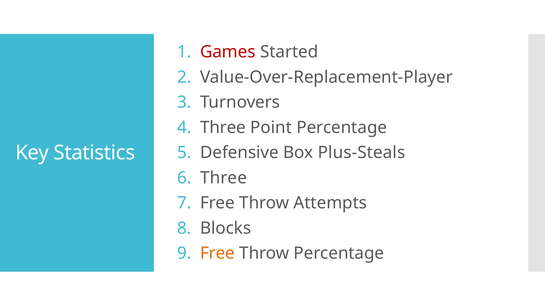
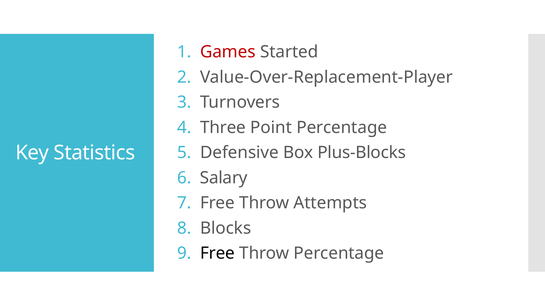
Plus-Steals: Plus-Steals -> Plus-Blocks
Three at (224, 178): Three -> Salary
Free at (217, 254) colour: orange -> black
